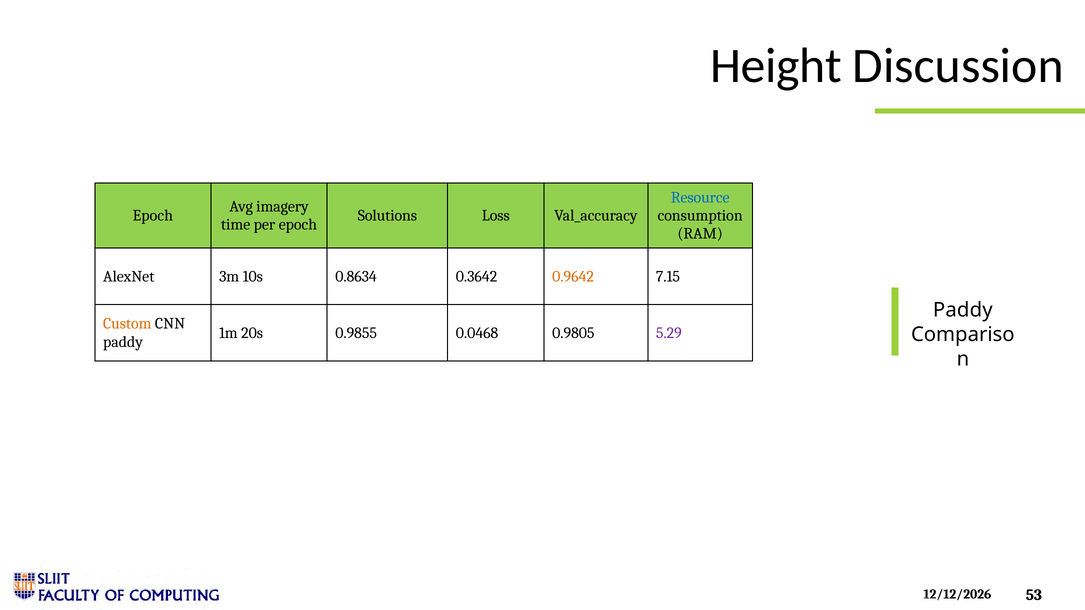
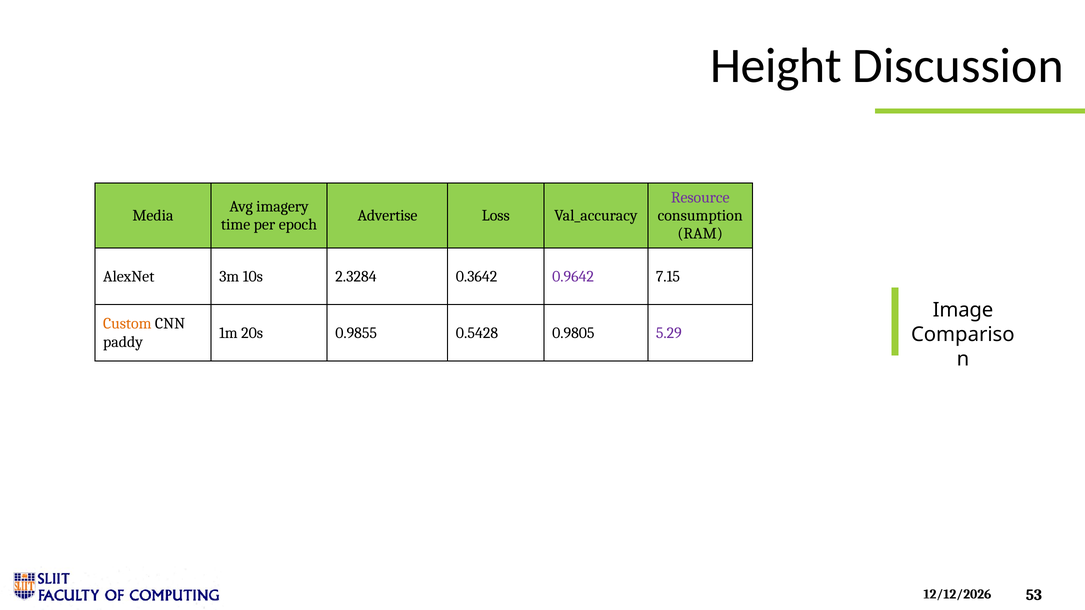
Resource colour: blue -> purple
Epoch at (153, 216): Epoch -> Media
Solutions: Solutions -> Advertise
0.8634: 0.8634 -> 2.3284
0.9642 colour: orange -> purple
Paddy at (963, 310): Paddy -> Image
0.0468: 0.0468 -> 0.5428
